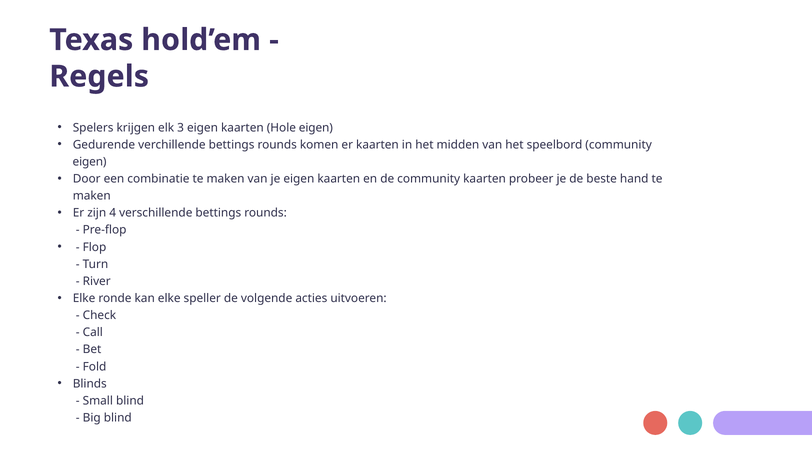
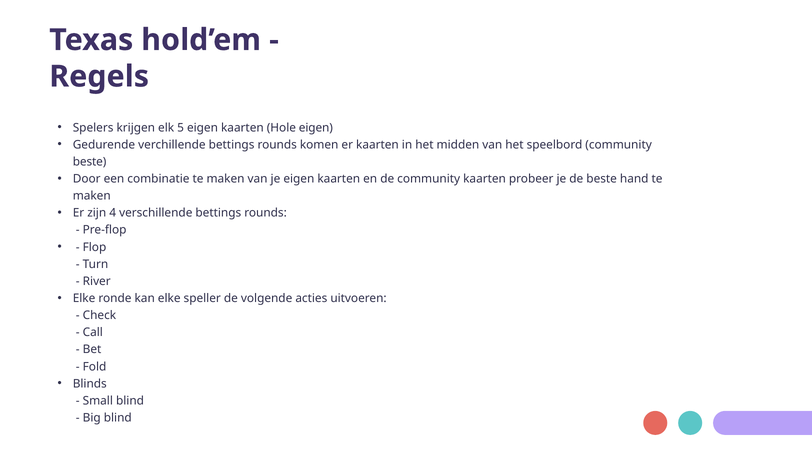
3: 3 -> 5
eigen at (90, 162): eigen -> beste
